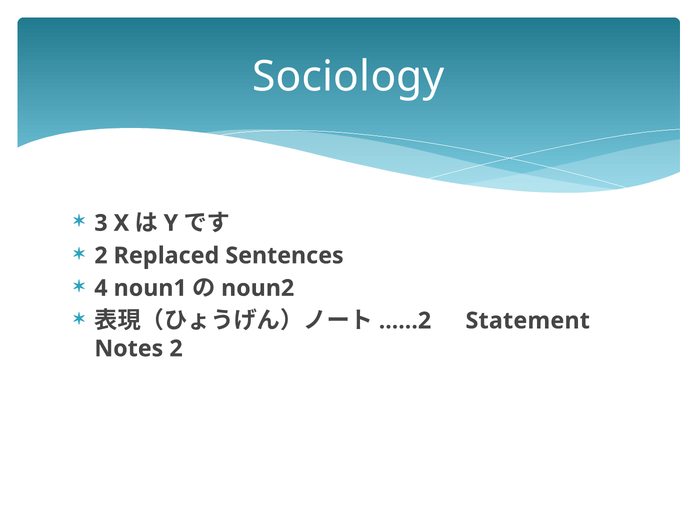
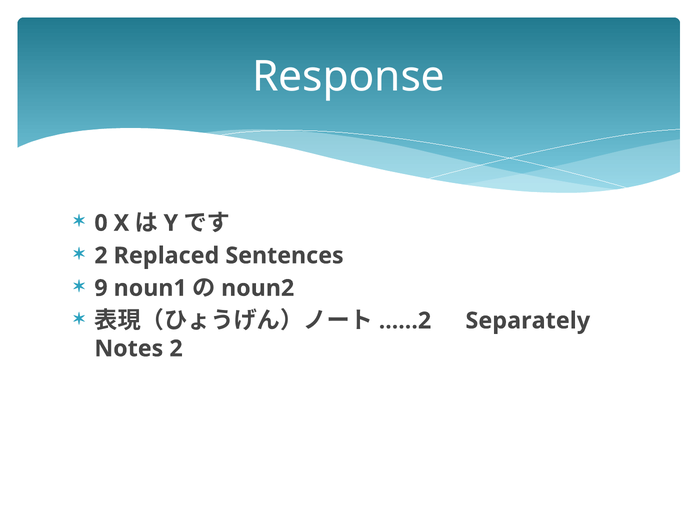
Sociology: Sociology -> Response
3: 3 -> 0
4: 4 -> 9
Statement: Statement -> Separately
